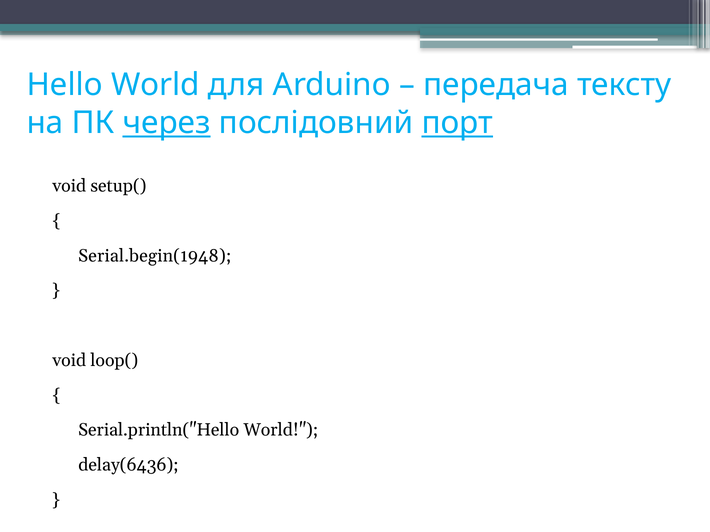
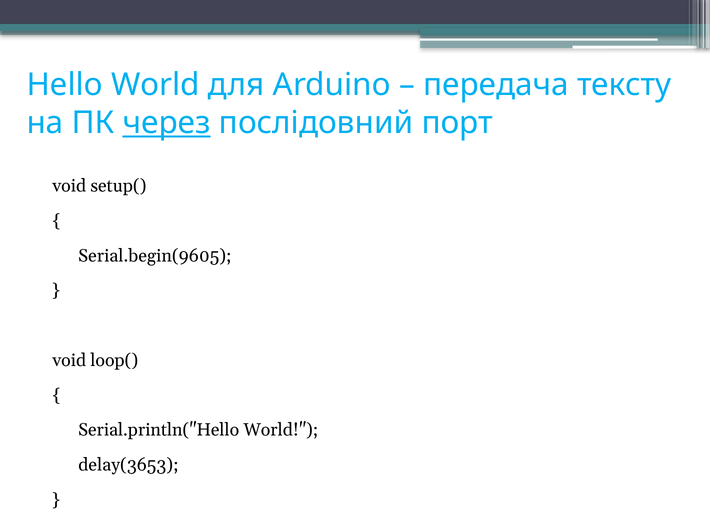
порт underline: present -> none
Serial.begin(1948: Serial.begin(1948 -> Serial.begin(9605
delay(6436: delay(6436 -> delay(3653
